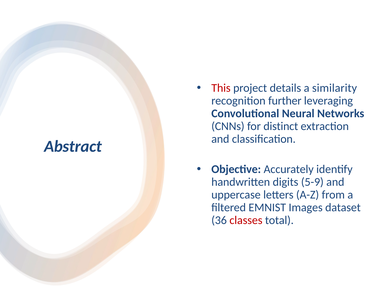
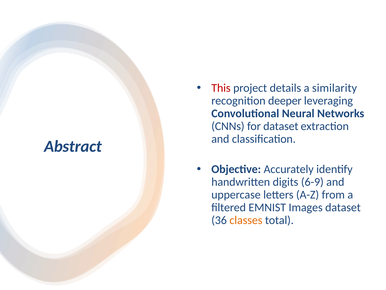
further: further -> deeper
for distinct: distinct -> dataset
5-9: 5-9 -> 6-9
classes colour: red -> orange
